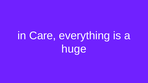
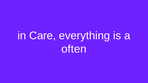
huge: huge -> often
